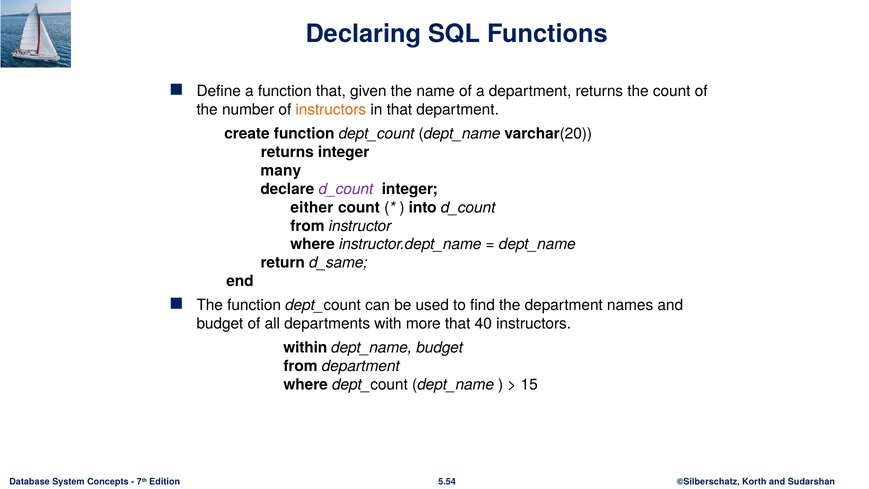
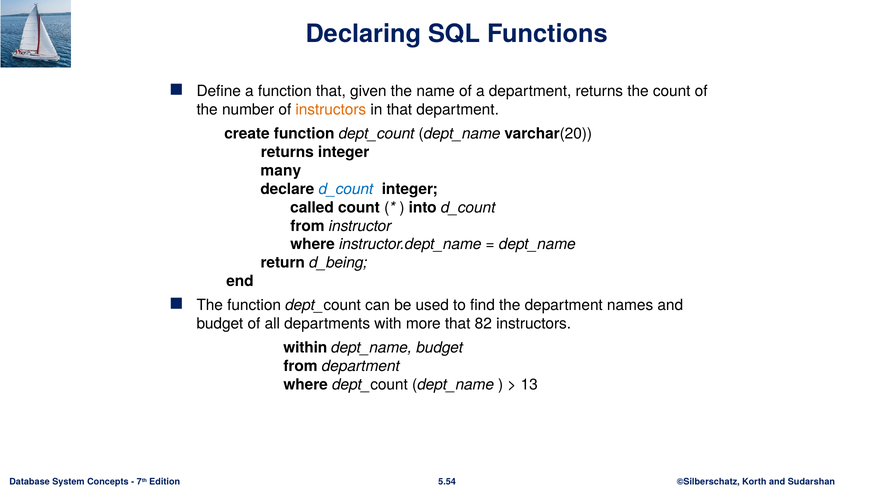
d_count at (346, 189) colour: purple -> blue
either: either -> called
d_same: d_same -> d_being
40: 40 -> 82
15: 15 -> 13
